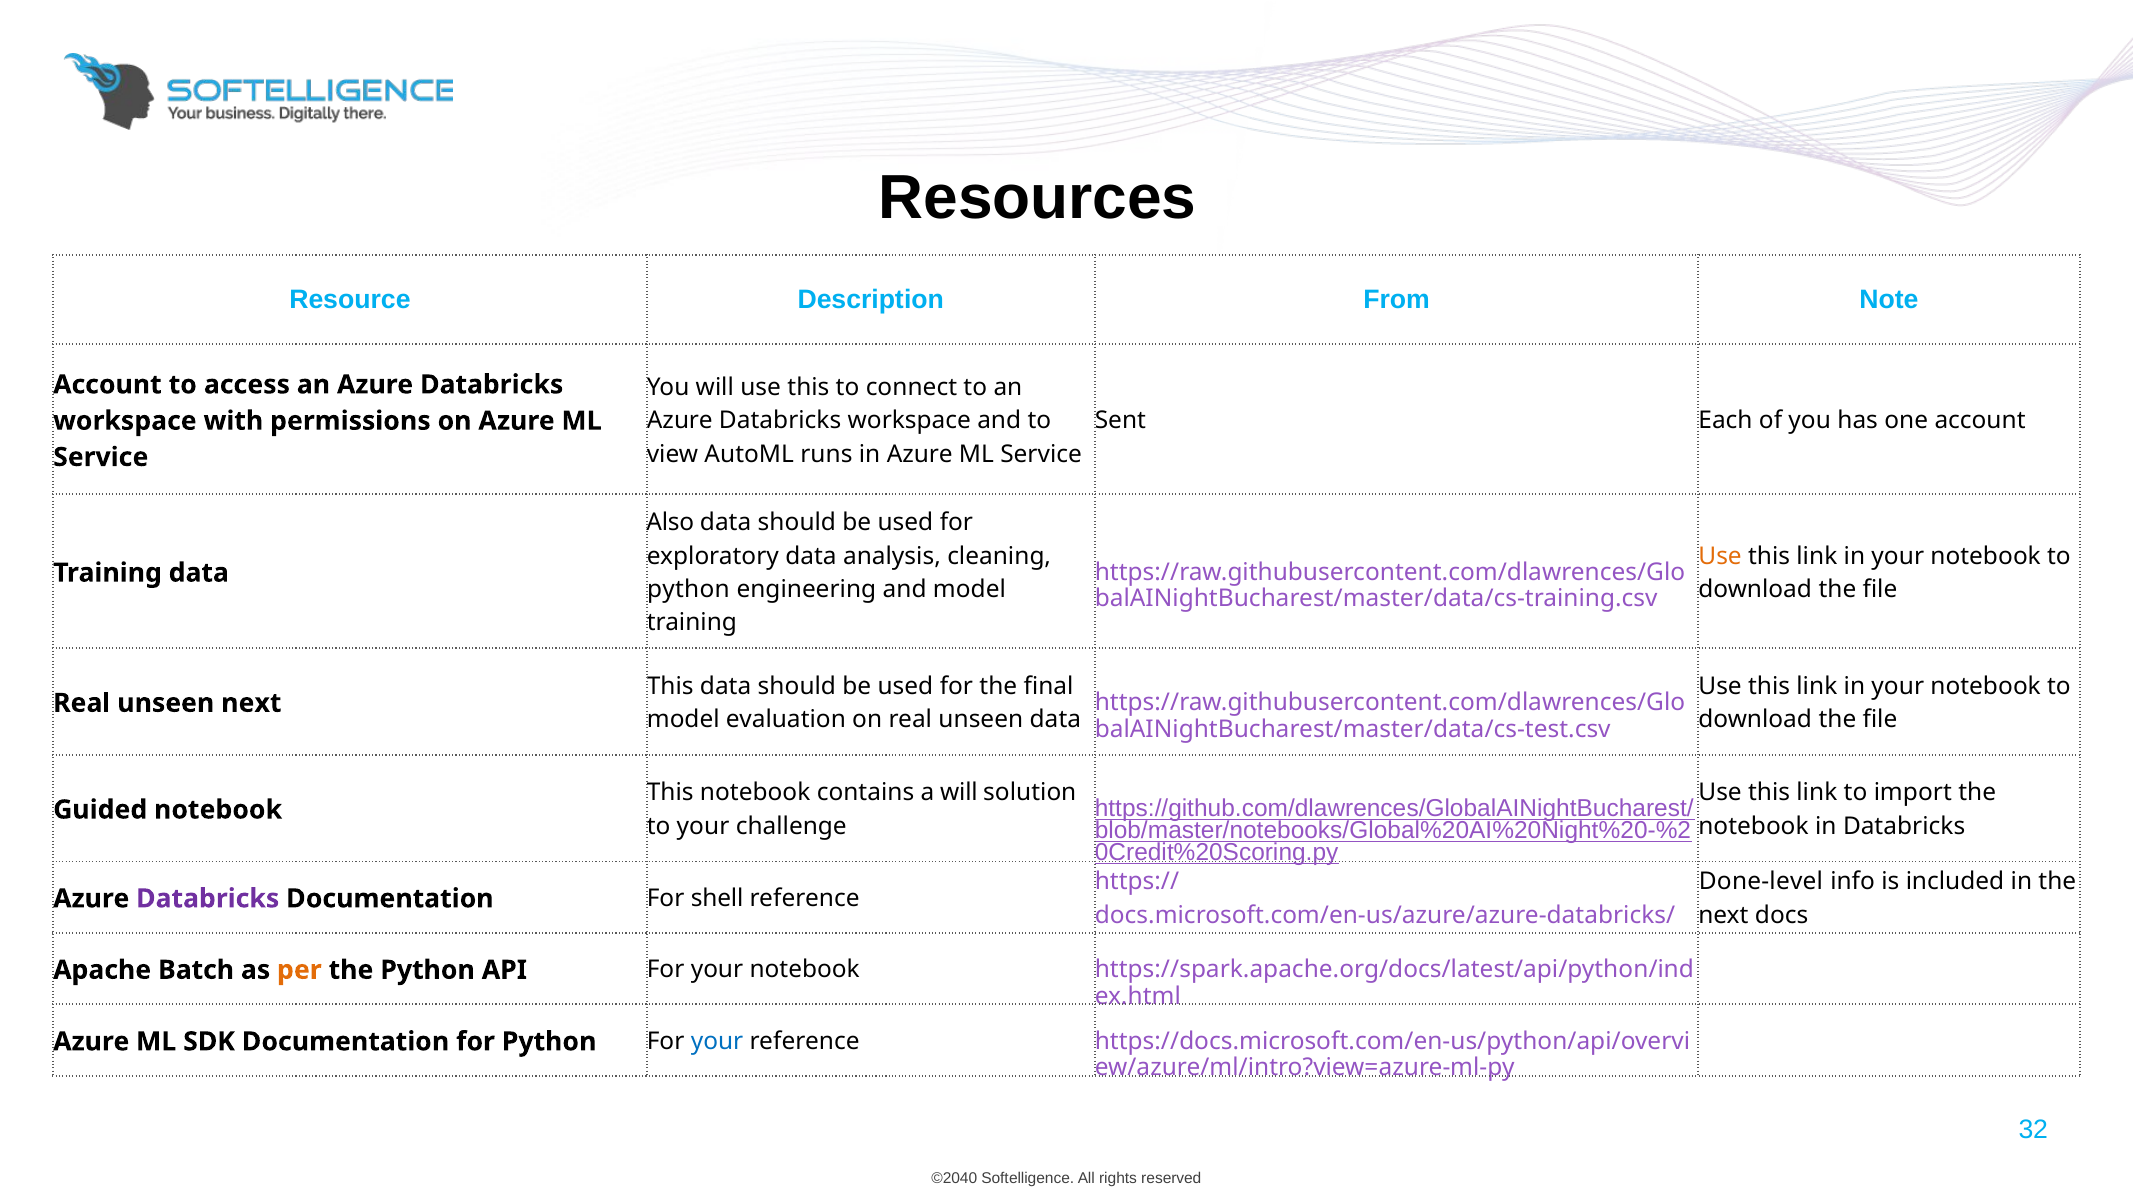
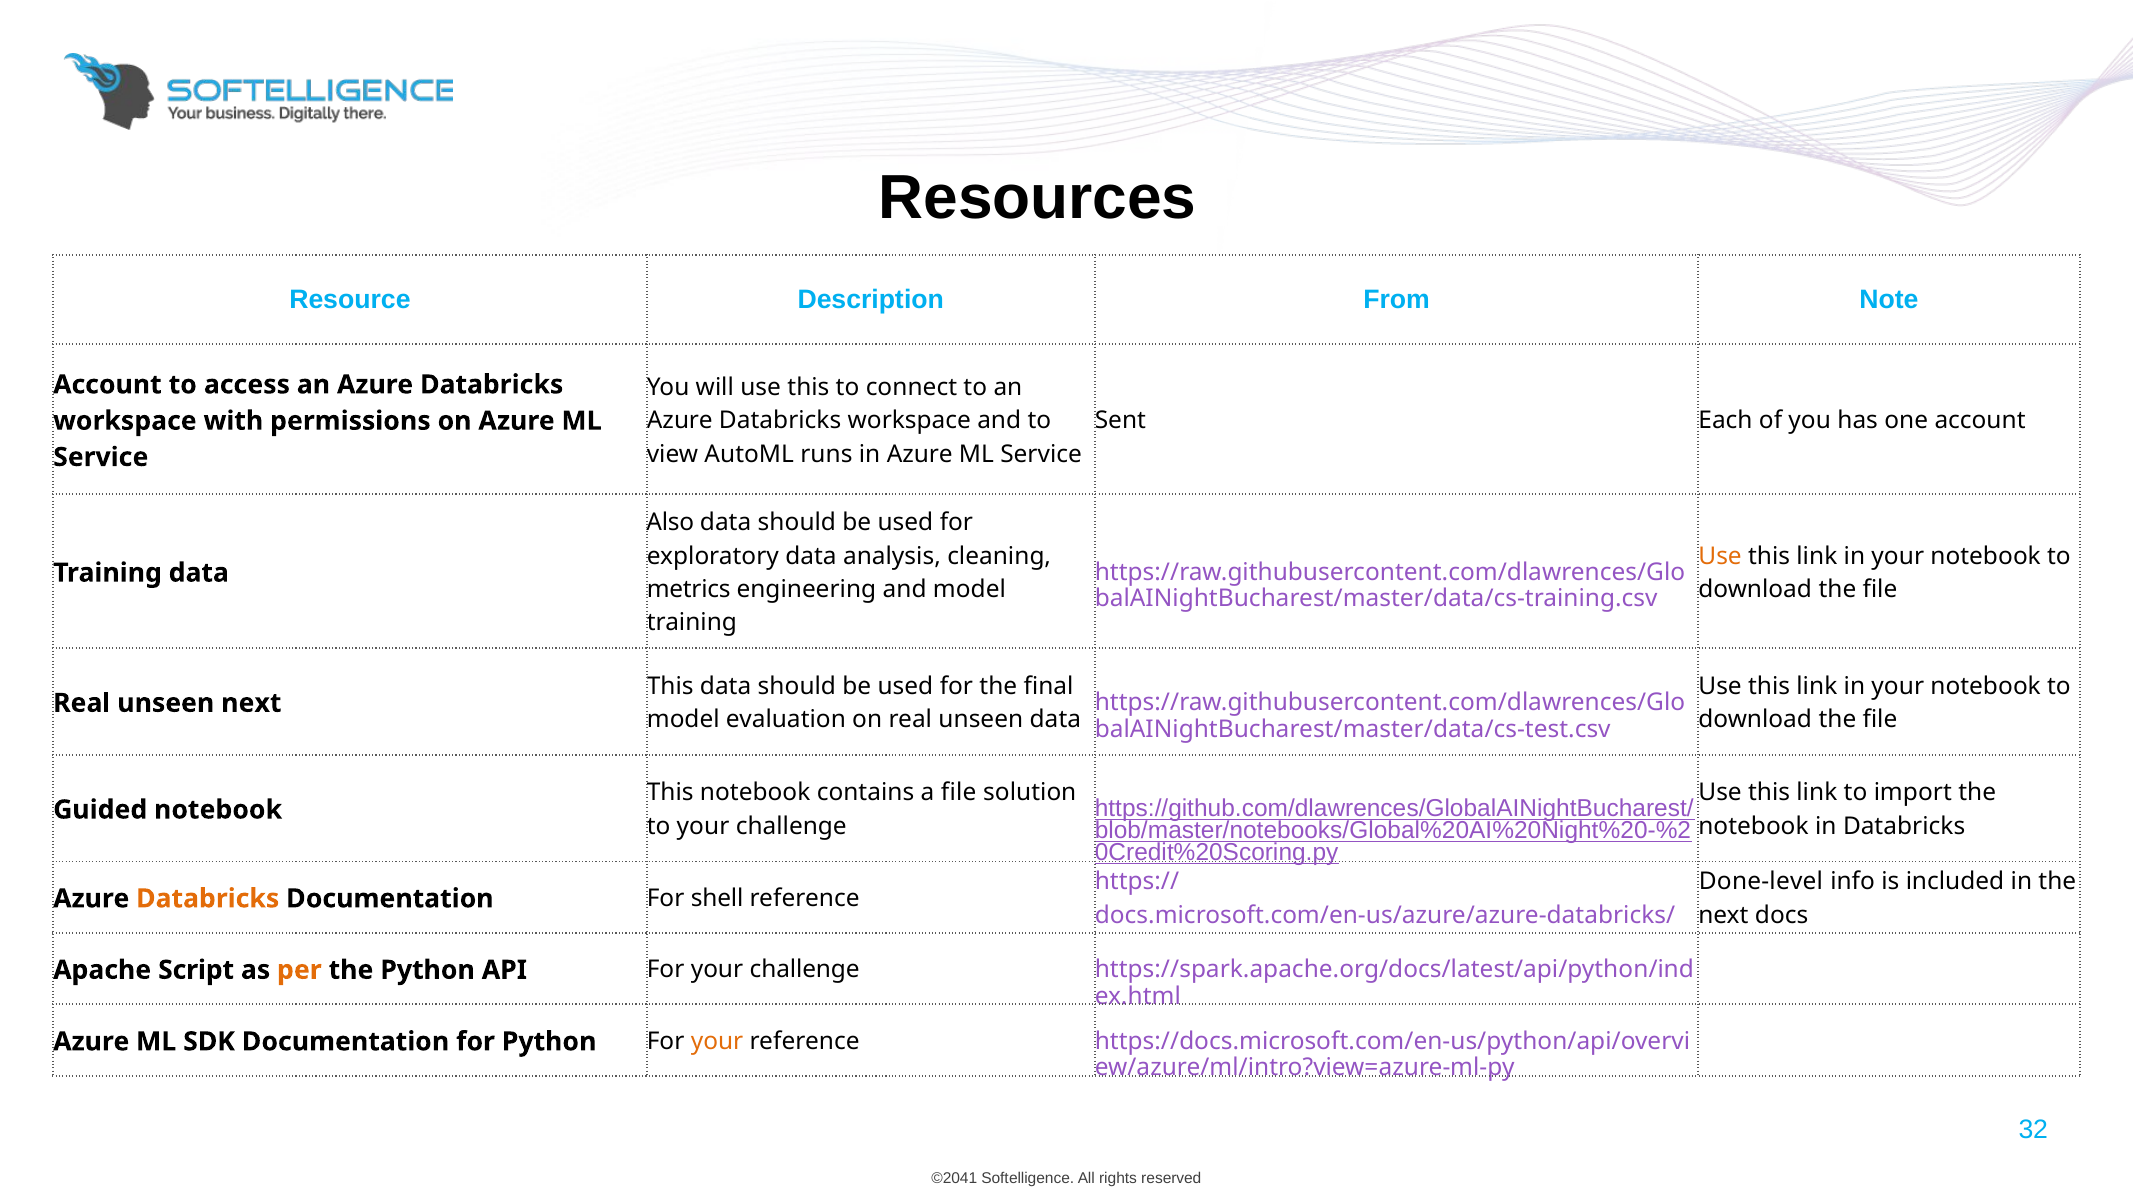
python at (688, 589): python -> metrics
a will: will -> file
Databricks at (208, 898) colour: purple -> orange
Batch: Batch -> Script
For your notebook: notebook -> challenge
your at (717, 1041) colour: blue -> orange
©2040: ©2040 -> ©2041
